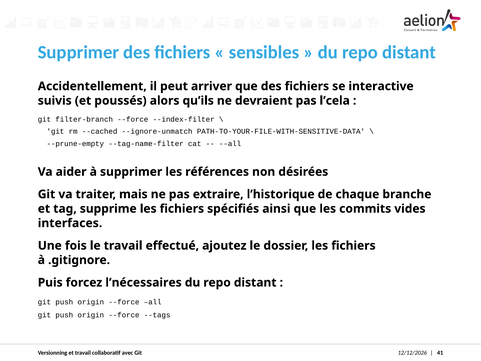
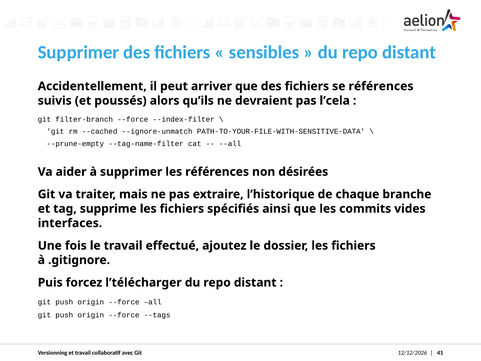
se interactive: interactive -> références
l’nécessaires: l’nécessaires -> l’télécharger
